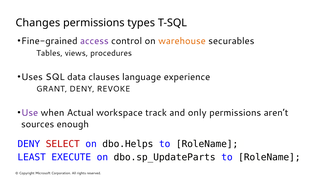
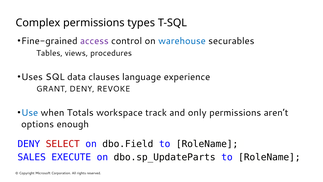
Changes: Changes -> Complex
warehouse colour: orange -> blue
Use colour: purple -> blue
Actual: Actual -> Totals
sources: sources -> options
dbo.Helps: dbo.Helps -> dbo.Field
LEAST: LEAST -> SALES
